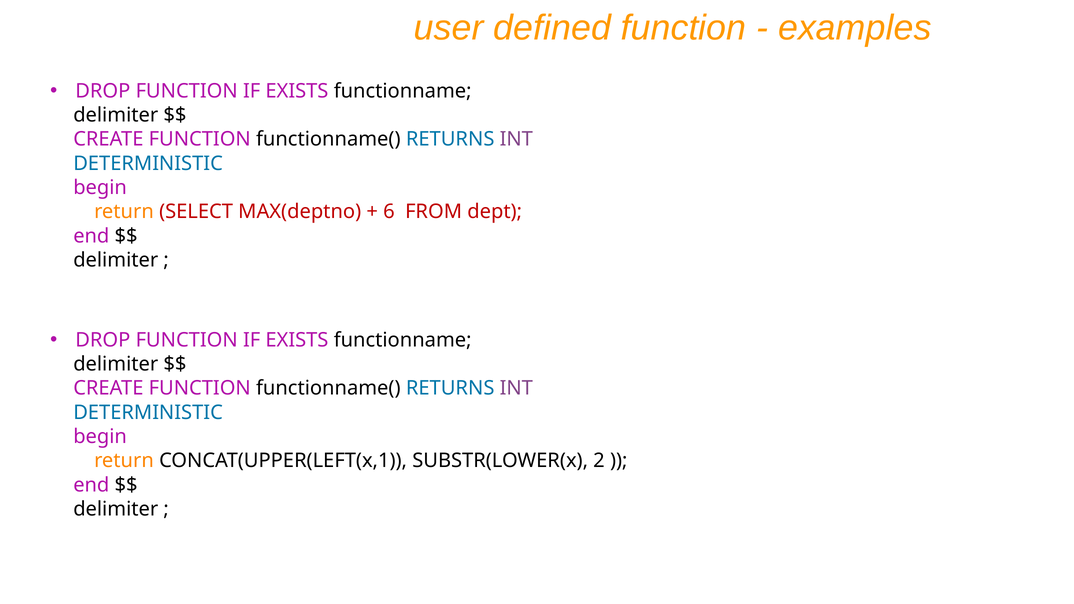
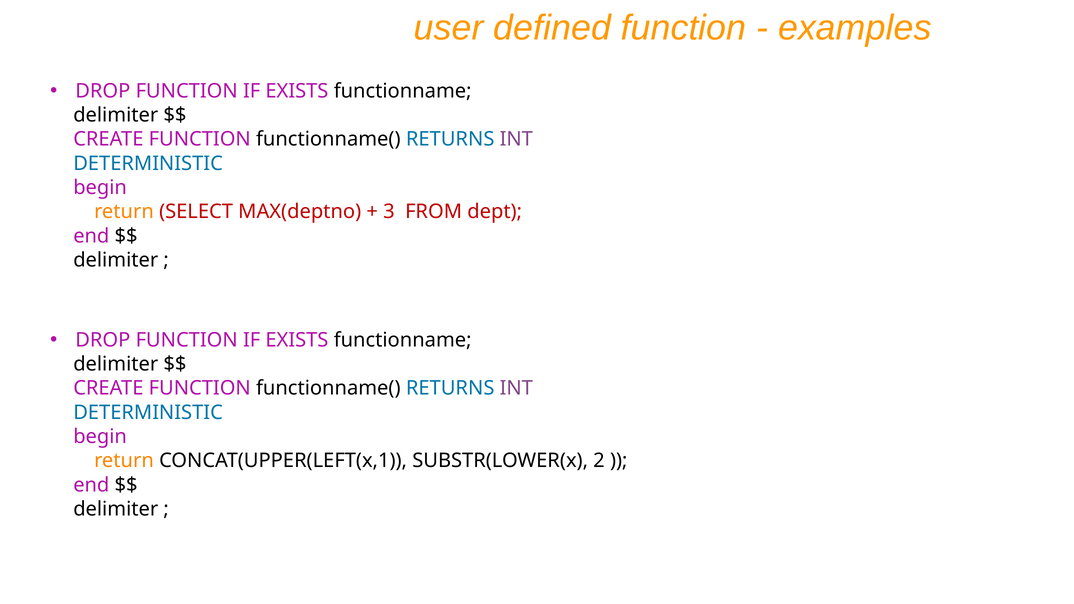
6: 6 -> 3
